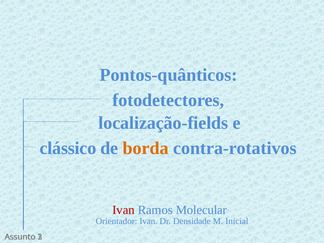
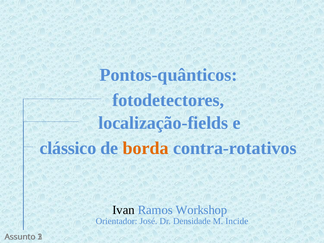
Ivan at (123, 210) colour: red -> black
Molecular: Molecular -> Workshop
Orientador Ivan: Ivan -> José
Inicial: Inicial -> Incide
